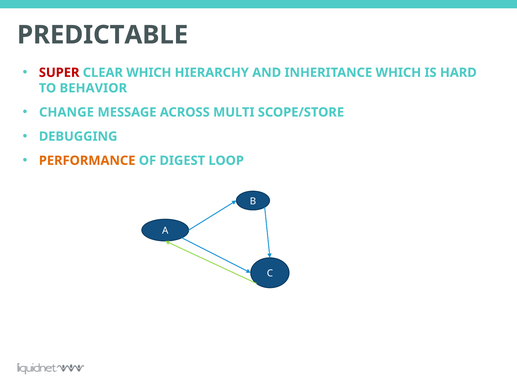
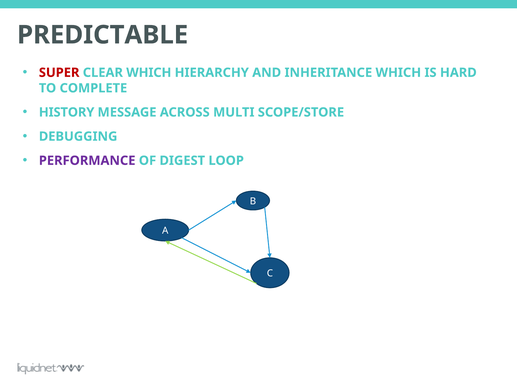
BEHAVIOR: BEHAVIOR -> COMPLETE
CHANGE: CHANGE -> HISTORY
PERFORMANCE colour: orange -> purple
